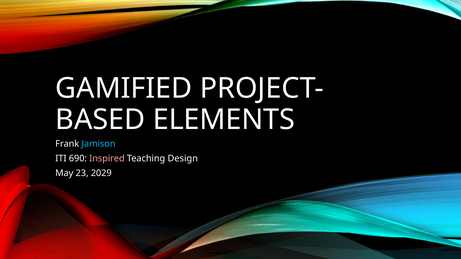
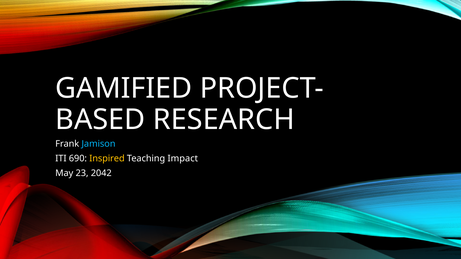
ELEMENTS: ELEMENTS -> RESEARCH
Inspired colour: pink -> yellow
Design: Design -> Impact
2029: 2029 -> 2042
